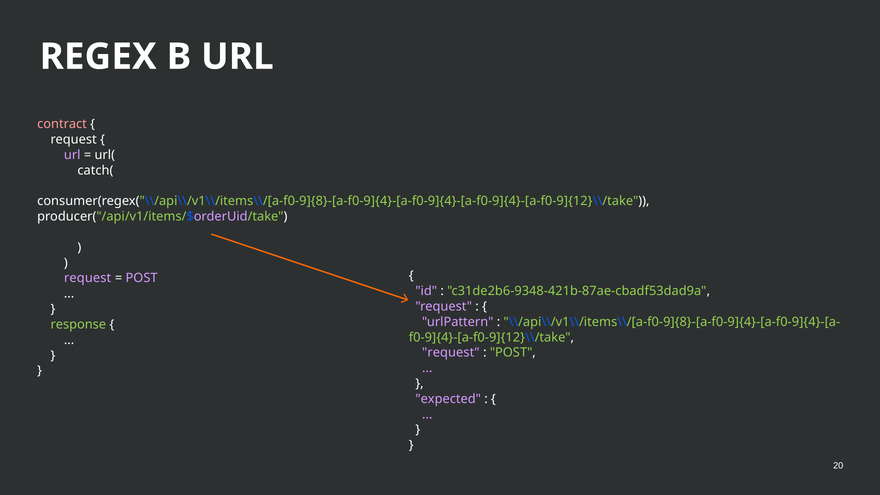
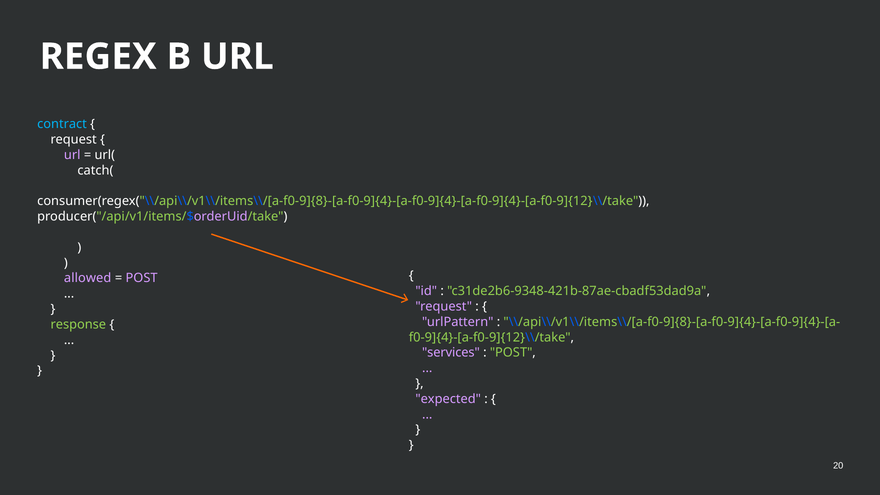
contract colour: pink -> light blue
request at (88, 278): request -> allowed
request at (451, 353): request -> services
